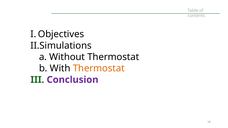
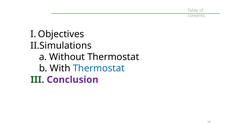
Thermostat at (99, 68) colour: orange -> blue
